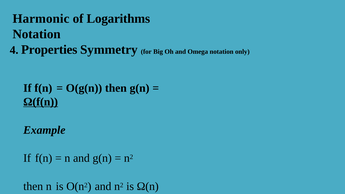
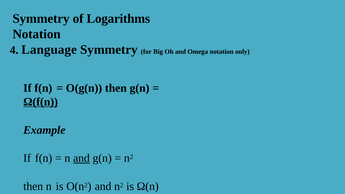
Harmonic at (41, 19): Harmonic -> Symmetry
Properties: Properties -> Language
and at (81, 158) underline: none -> present
